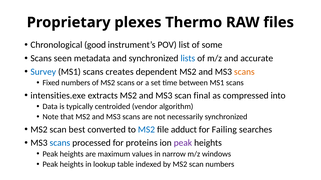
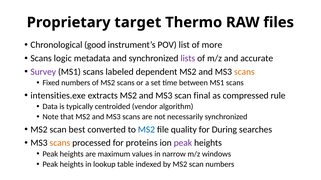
plexes: plexes -> target
some: some -> more
seen: seen -> logic
lists colour: blue -> purple
Survey colour: blue -> purple
creates: creates -> labeled
into: into -> rule
adduct: adduct -> quality
Failing: Failing -> During
scans at (60, 143) colour: blue -> orange
